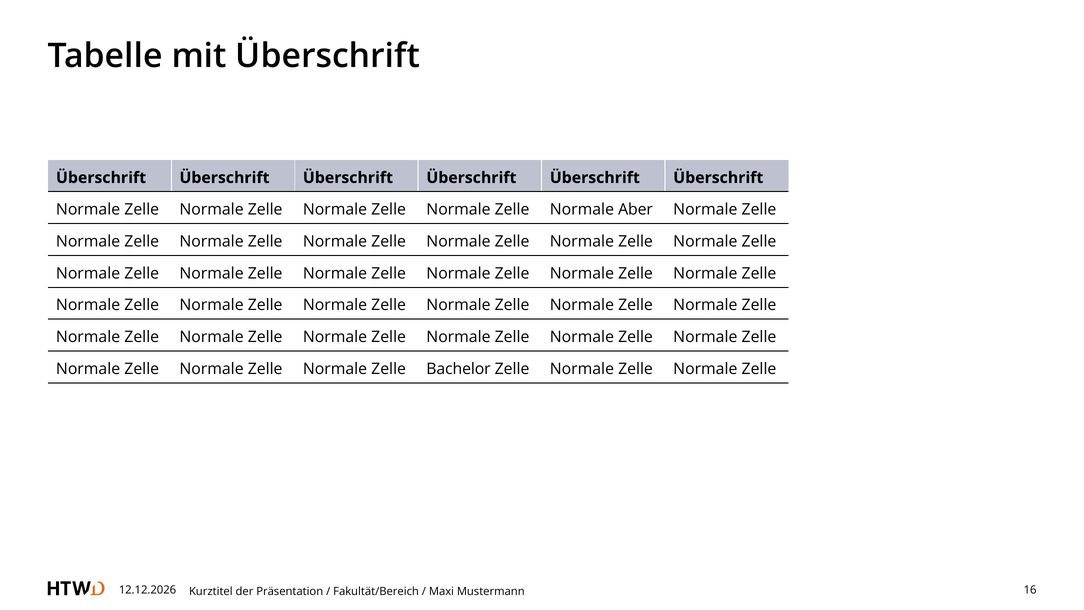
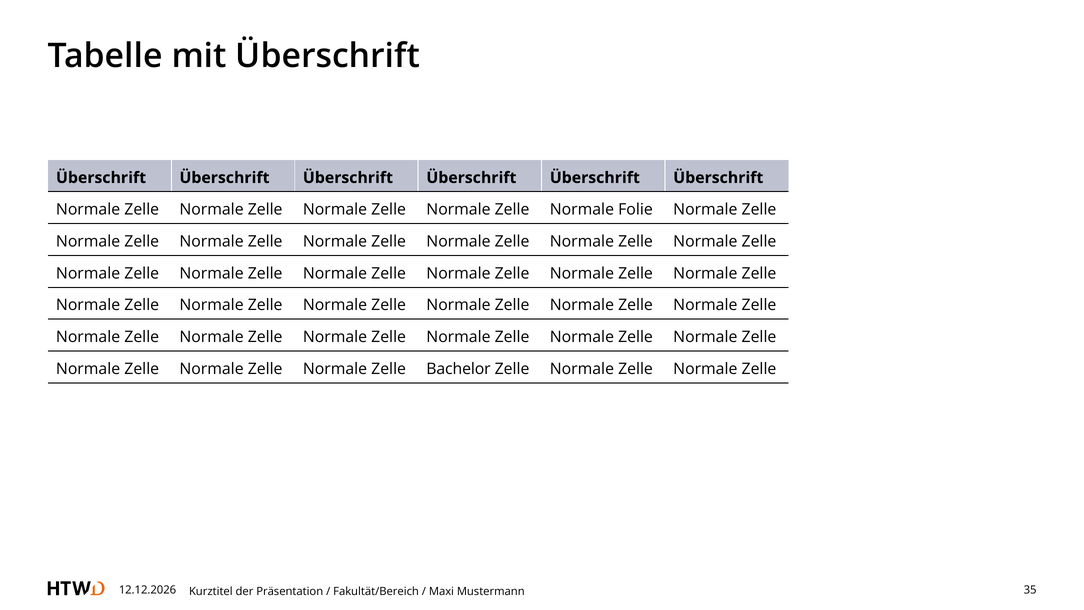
Aber: Aber -> Folie
16: 16 -> 35
